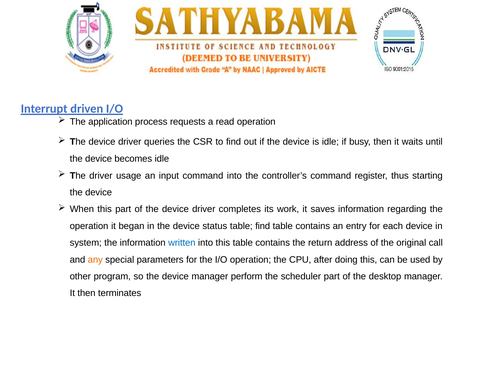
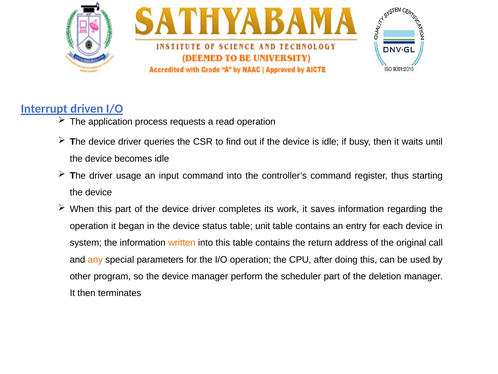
table find: find -> unit
written colour: blue -> orange
desktop: desktop -> deletion
